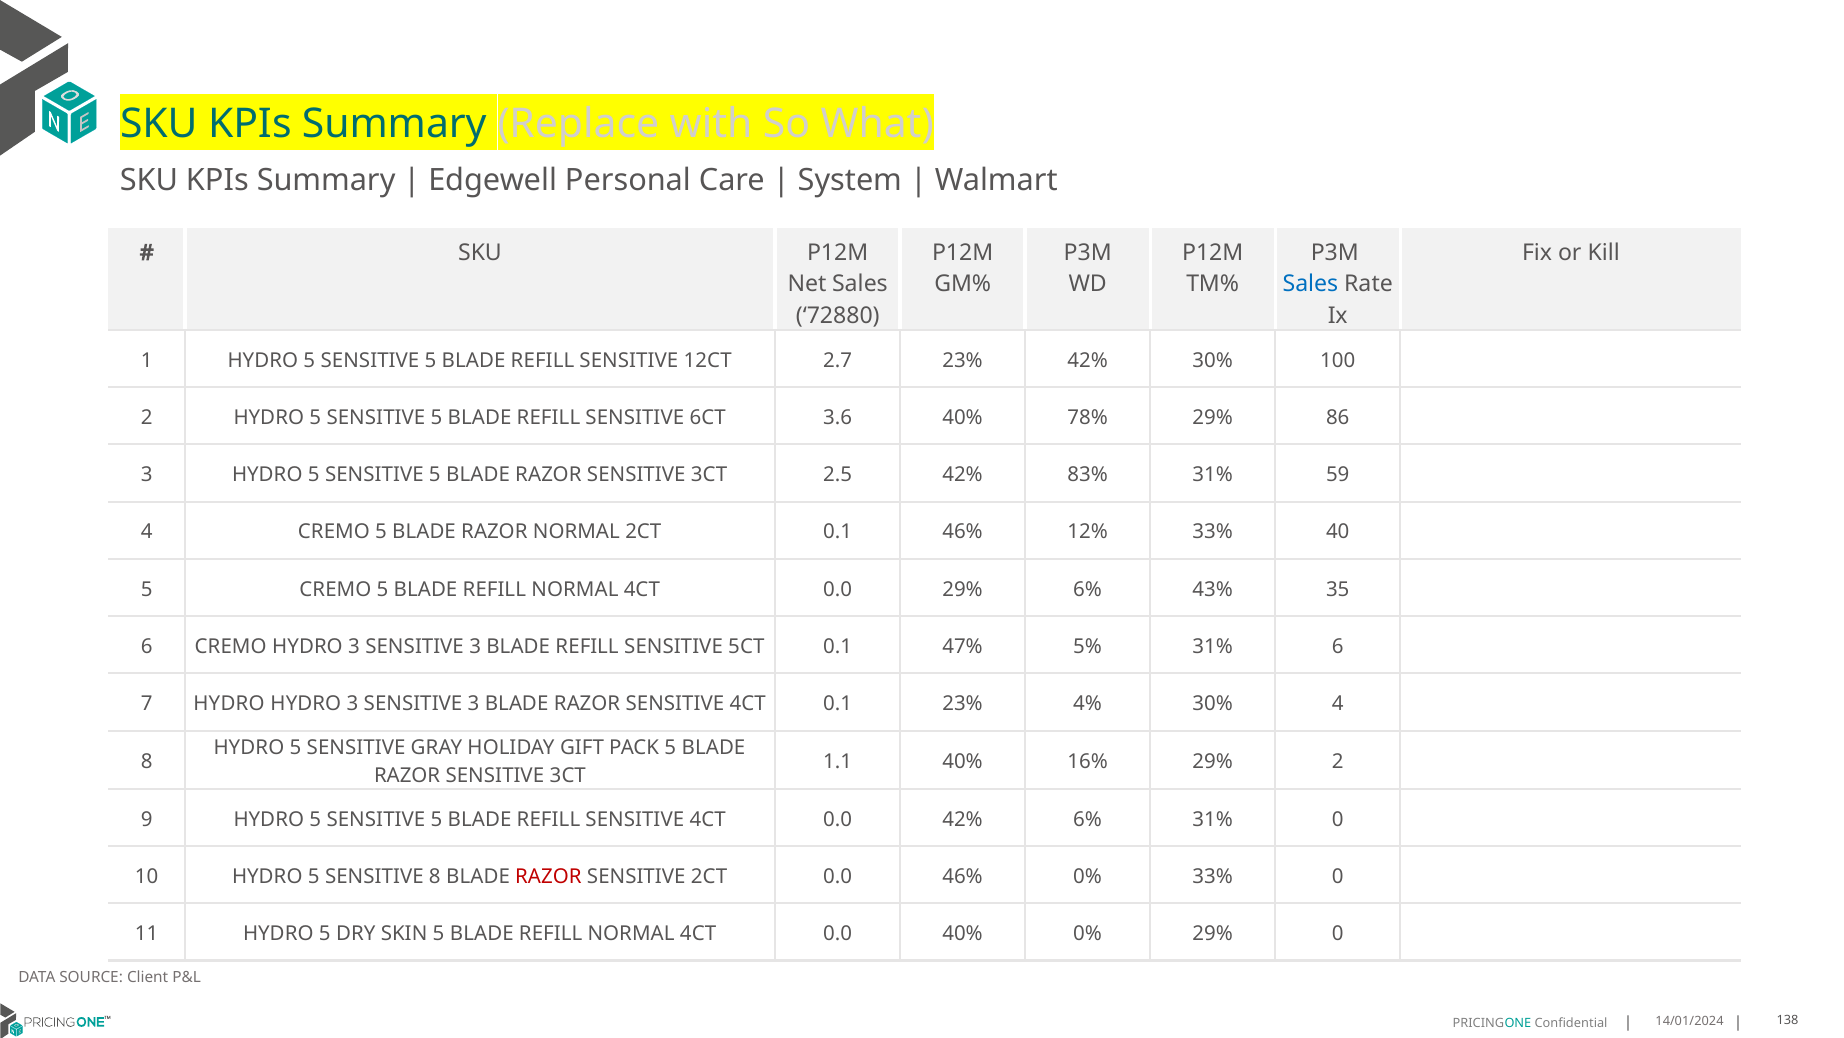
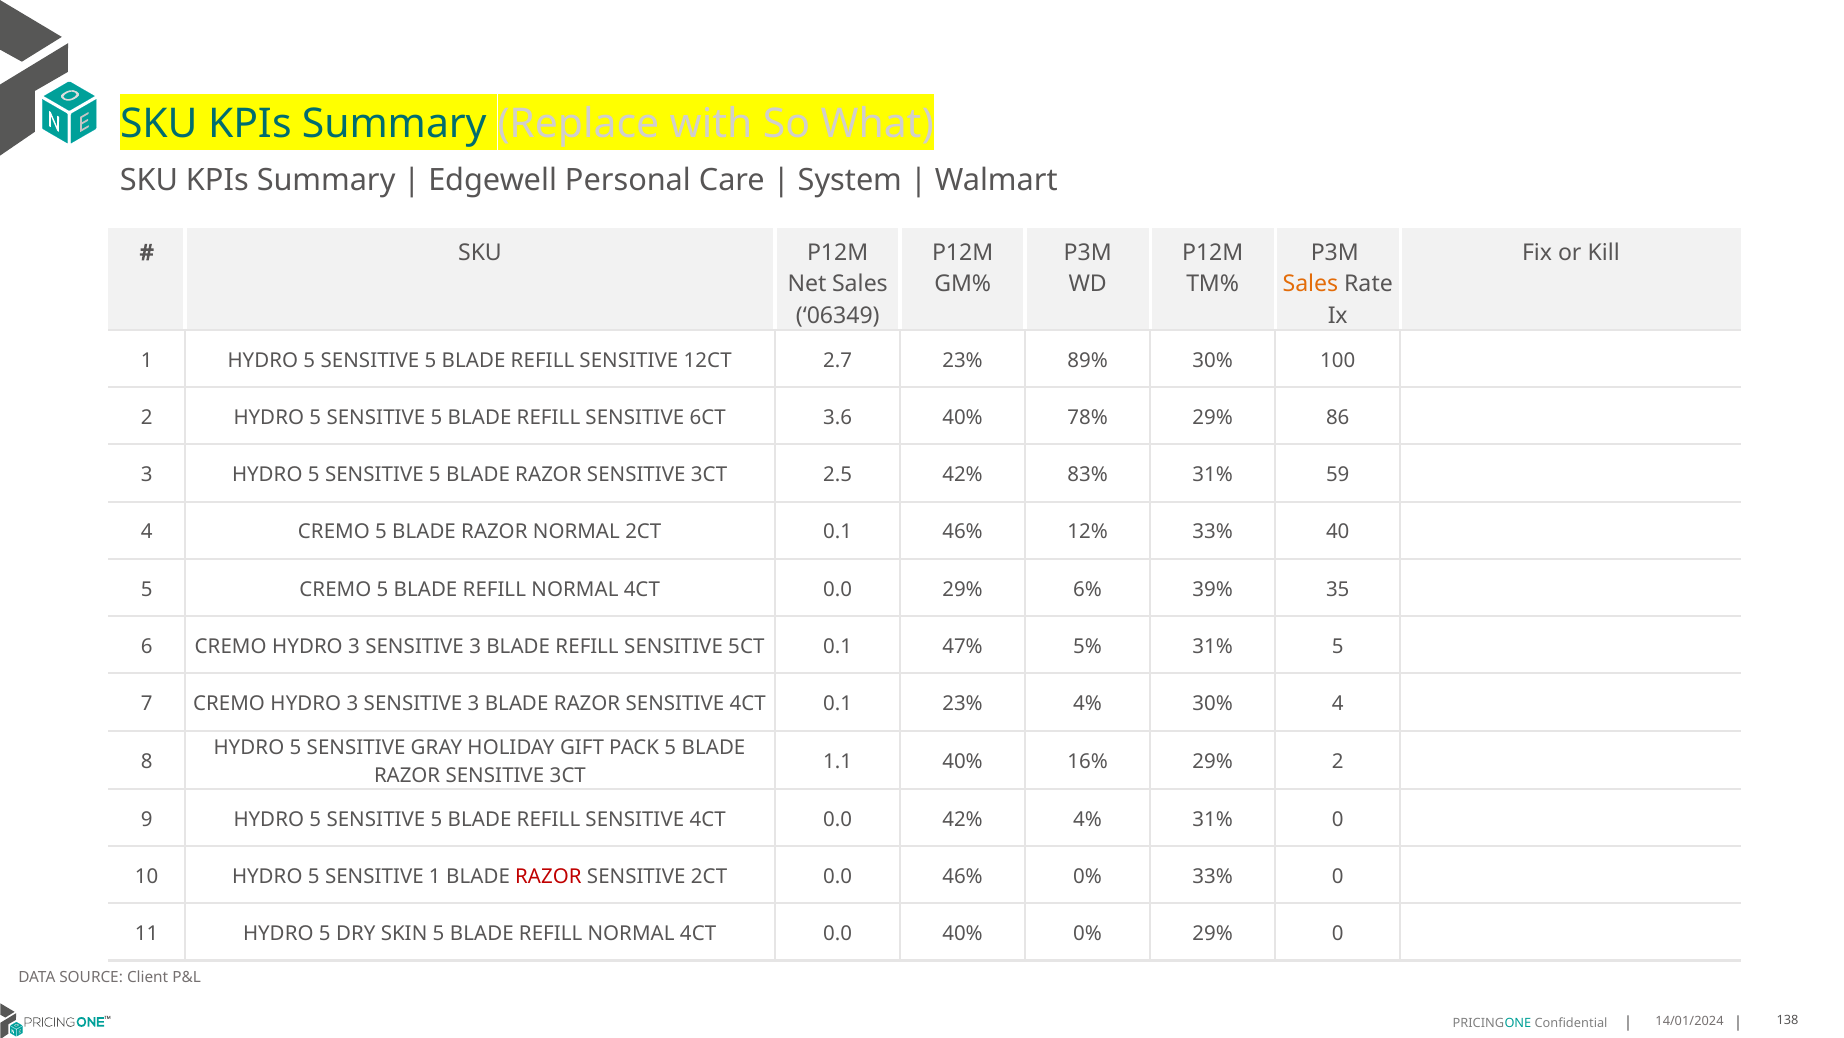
Sales at (1310, 284) colour: blue -> orange
72880: 72880 -> 06349
23% 42%: 42% -> 89%
43%: 43% -> 39%
31% 6: 6 -> 5
7 HYDRO: HYDRO -> CREMO
42% 6%: 6% -> 4%
SENSITIVE 8: 8 -> 1
